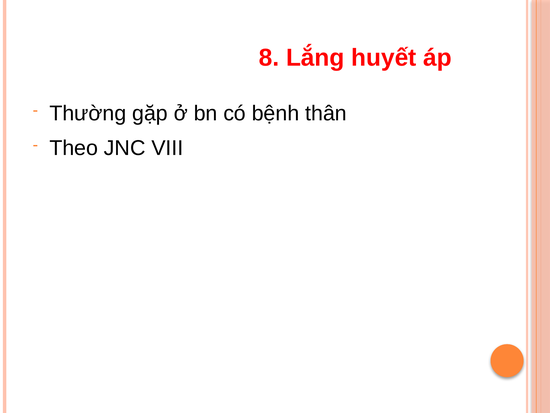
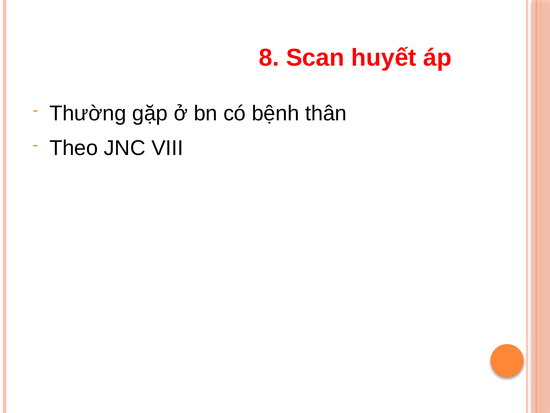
Lắng: Lắng -> Scan
